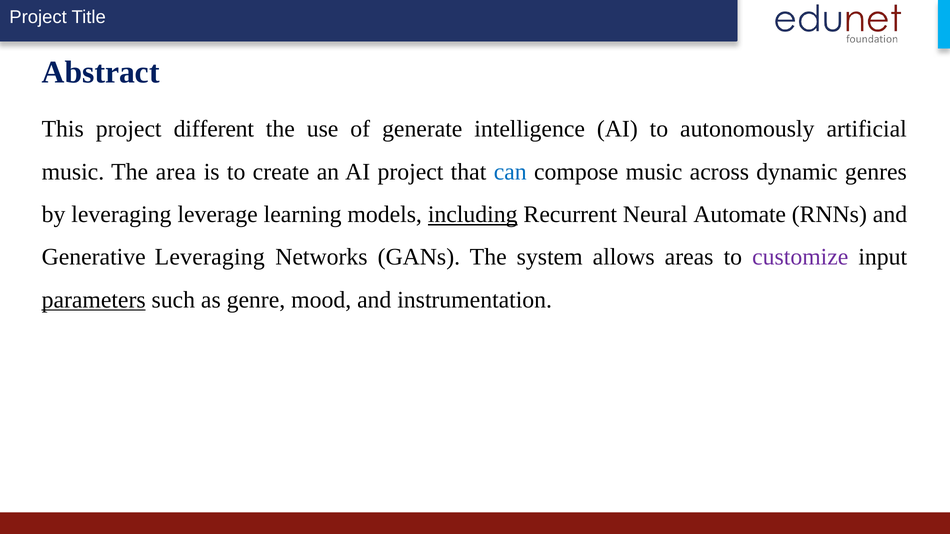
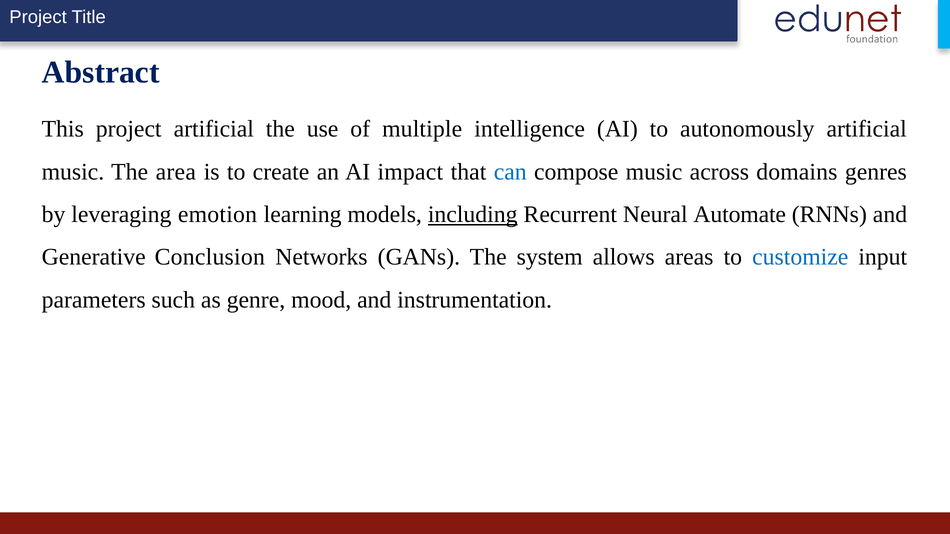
project different: different -> artificial
generate: generate -> multiple
AI project: project -> impact
dynamic: dynamic -> domains
leverage: leverage -> emotion
Generative Leveraging: Leveraging -> Conclusion
customize colour: purple -> blue
parameters underline: present -> none
